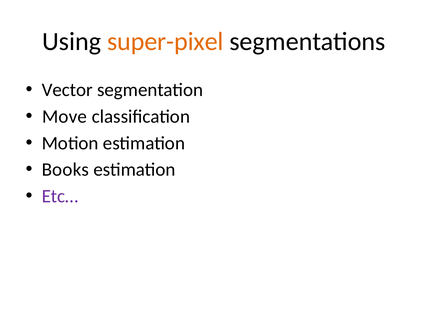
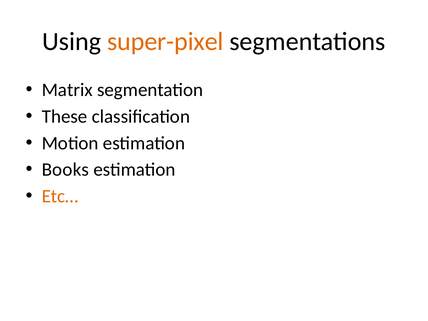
Vector: Vector -> Matrix
Move: Move -> These
Etc… colour: purple -> orange
